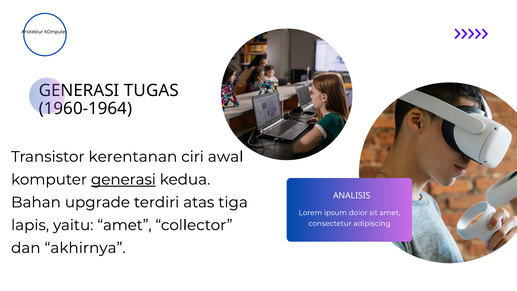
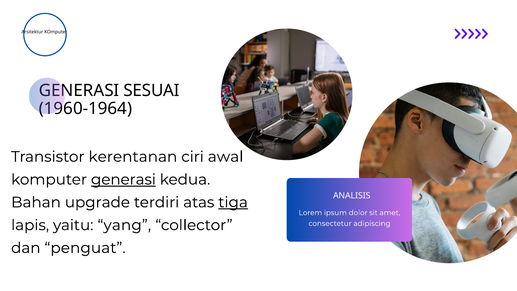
TUGAS: TUGAS -> SESUAI
tiga underline: none -> present
yaitu amet: amet -> yang
akhirnya: akhirnya -> penguat
